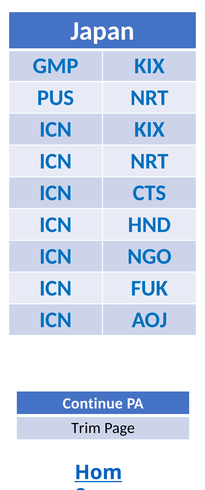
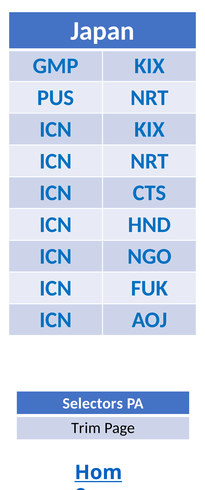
Continue: Continue -> Selectors
